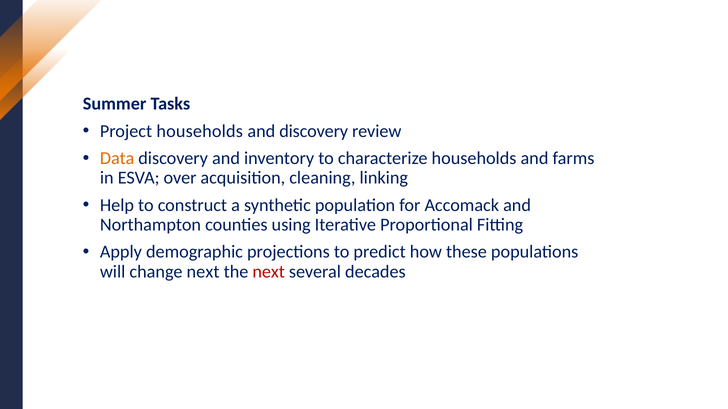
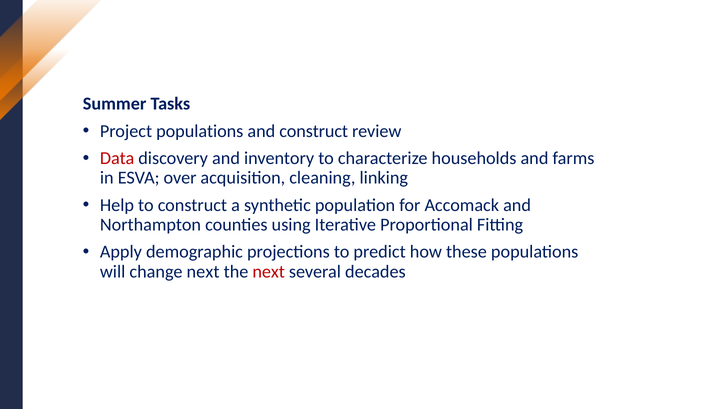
Project households: households -> populations
and discovery: discovery -> construct
Data colour: orange -> red
